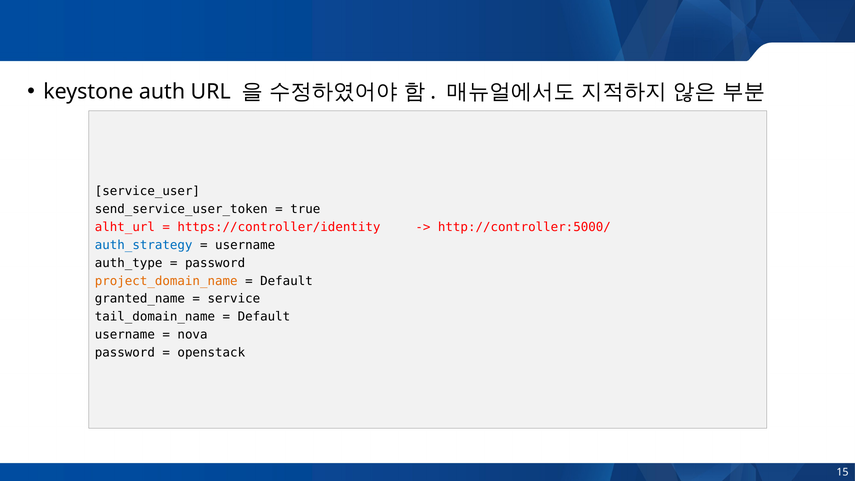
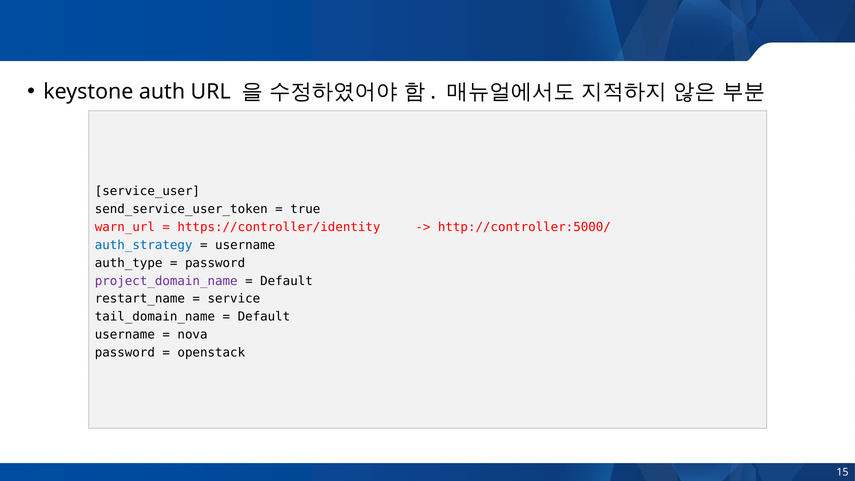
alht_url: alht_url -> warn_url
project_domain_name colour: orange -> purple
granted_name: granted_name -> restart_name
